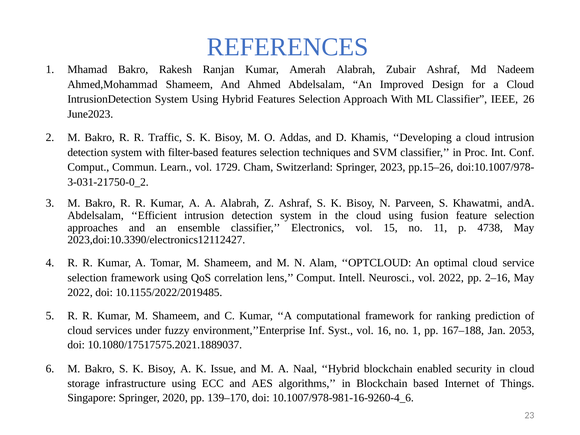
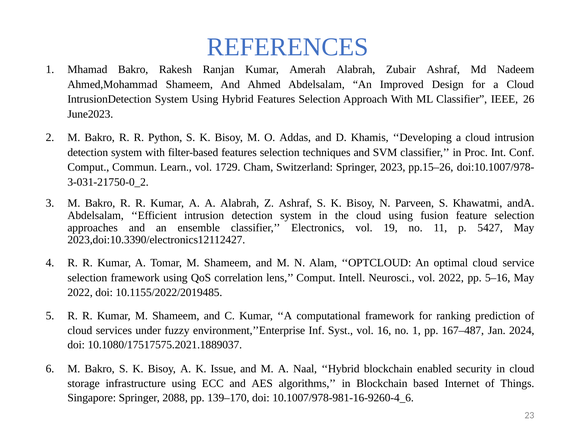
Traffic: Traffic -> Python
15: 15 -> 19
4738: 4738 -> 5427
2–16: 2–16 -> 5–16
167–188: 167–188 -> 167–487
2053: 2053 -> 2024
2020: 2020 -> 2088
